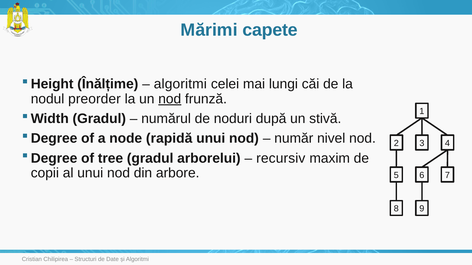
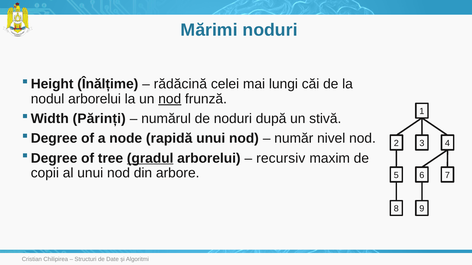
Mărimi capete: capete -> noduri
algoritmi at (180, 84): algoritmi -> rădăcină
nodul preorder: preorder -> arborelui
Gradul at (99, 119): Gradul -> Părinți
gradul at (150, 158) underline: none -> present
